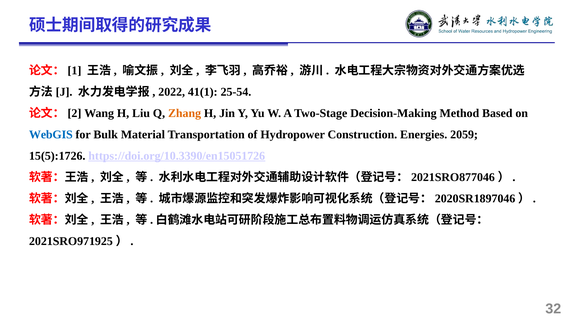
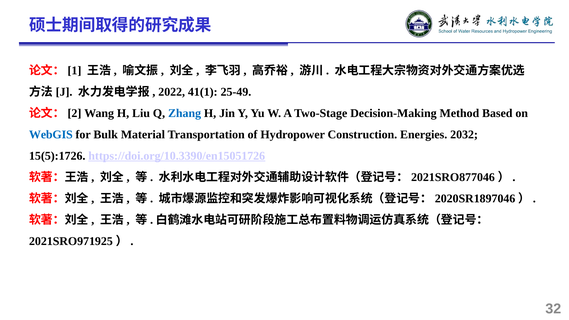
25-54: 25-54 -> 25-49
Zhang colour: orange -> blue
2059: 2059 -> 2032
